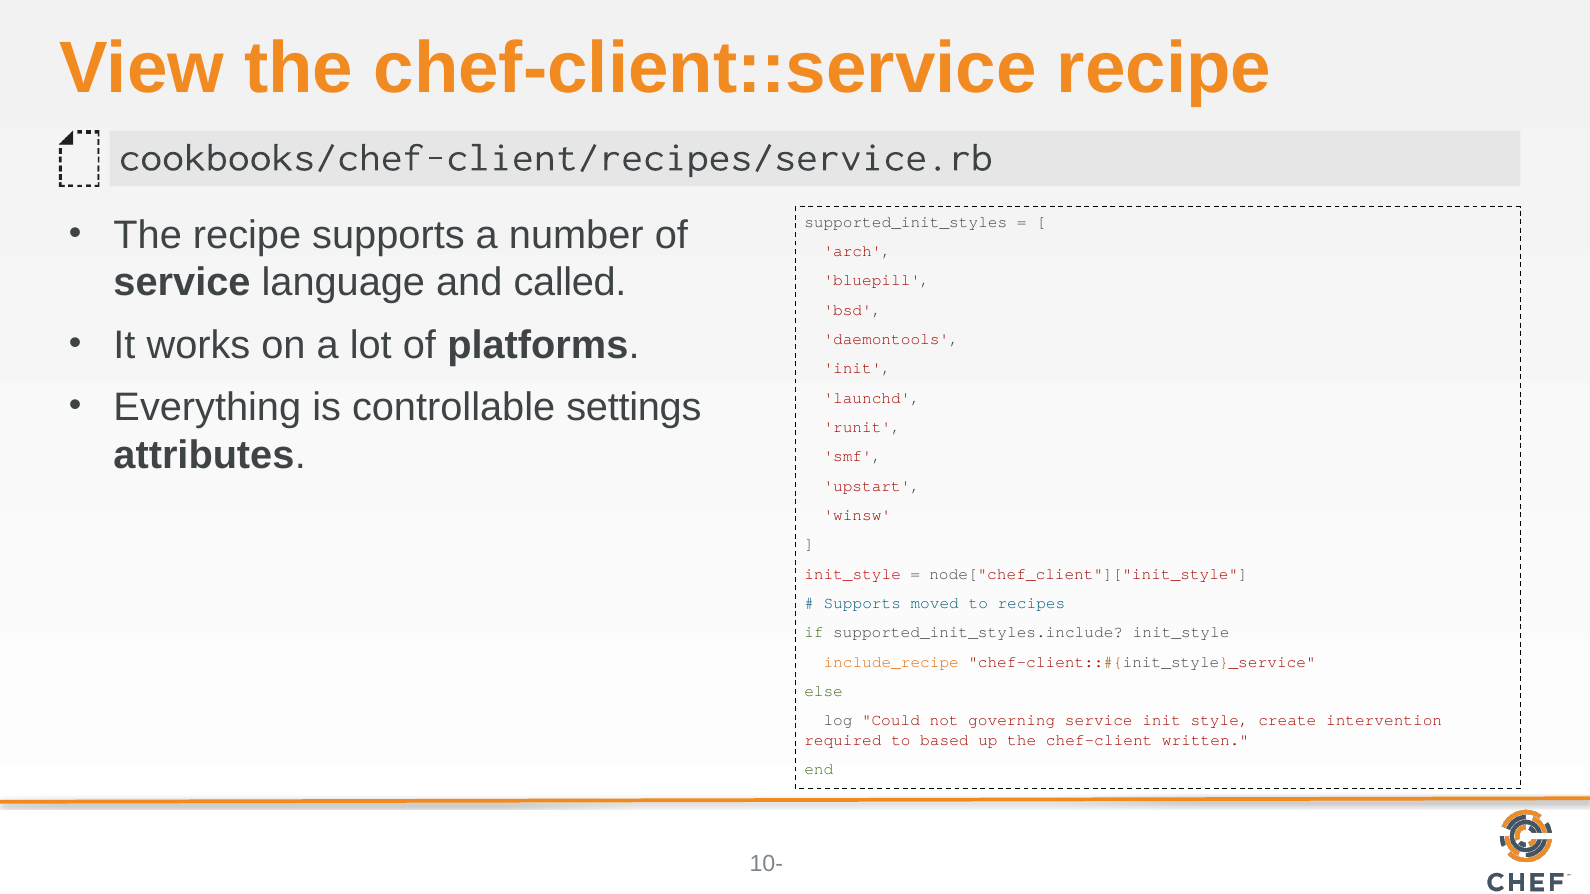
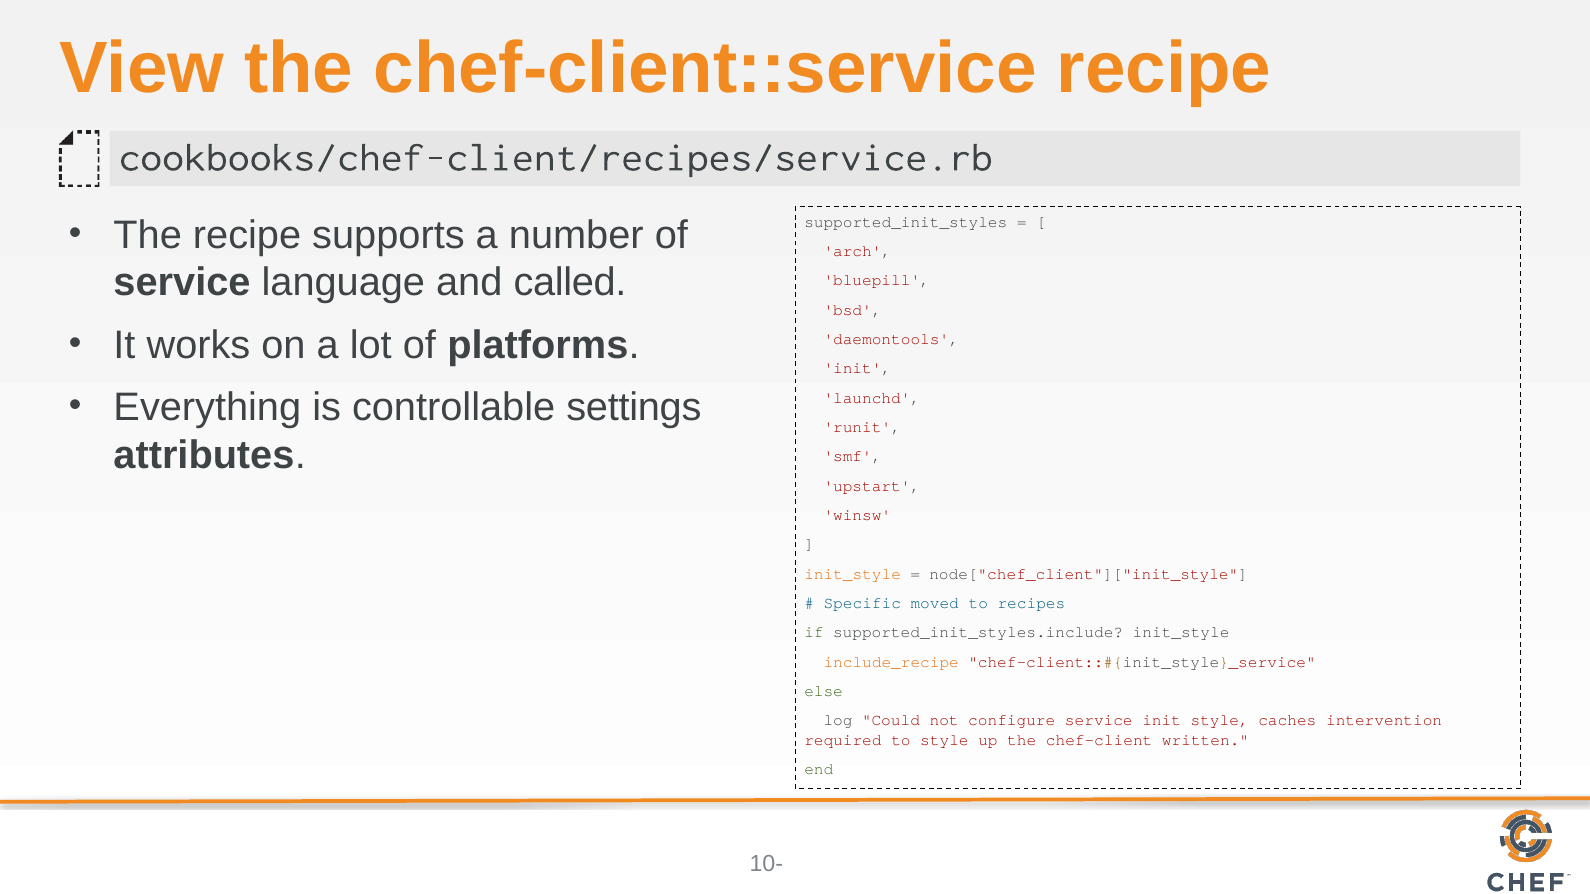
init_style at (853, 574) colour: red -> orange
Supports at (862, 603): Supports -> Specific
governing: governing -> configure
create: create -> caches
to based: based -> style
